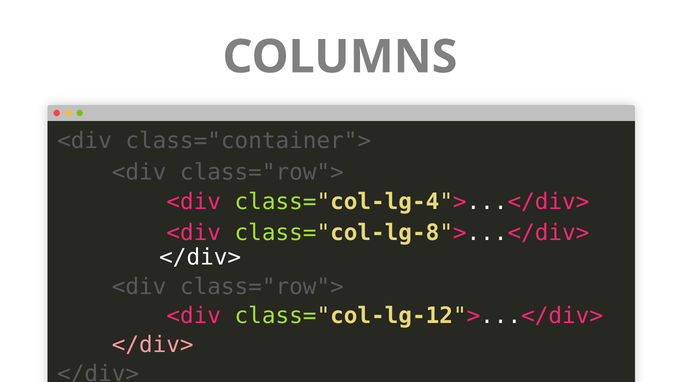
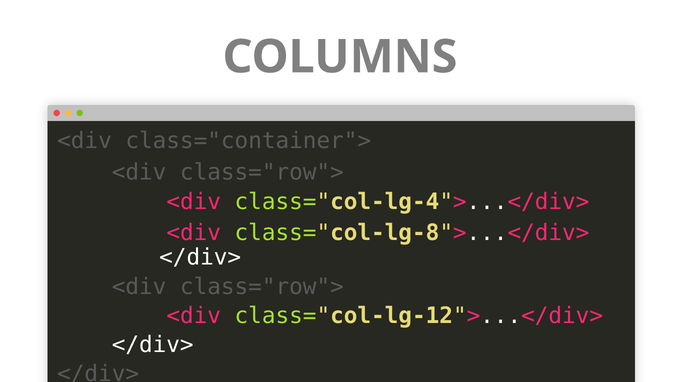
</div> at (153, 345) colour: pink -> white
